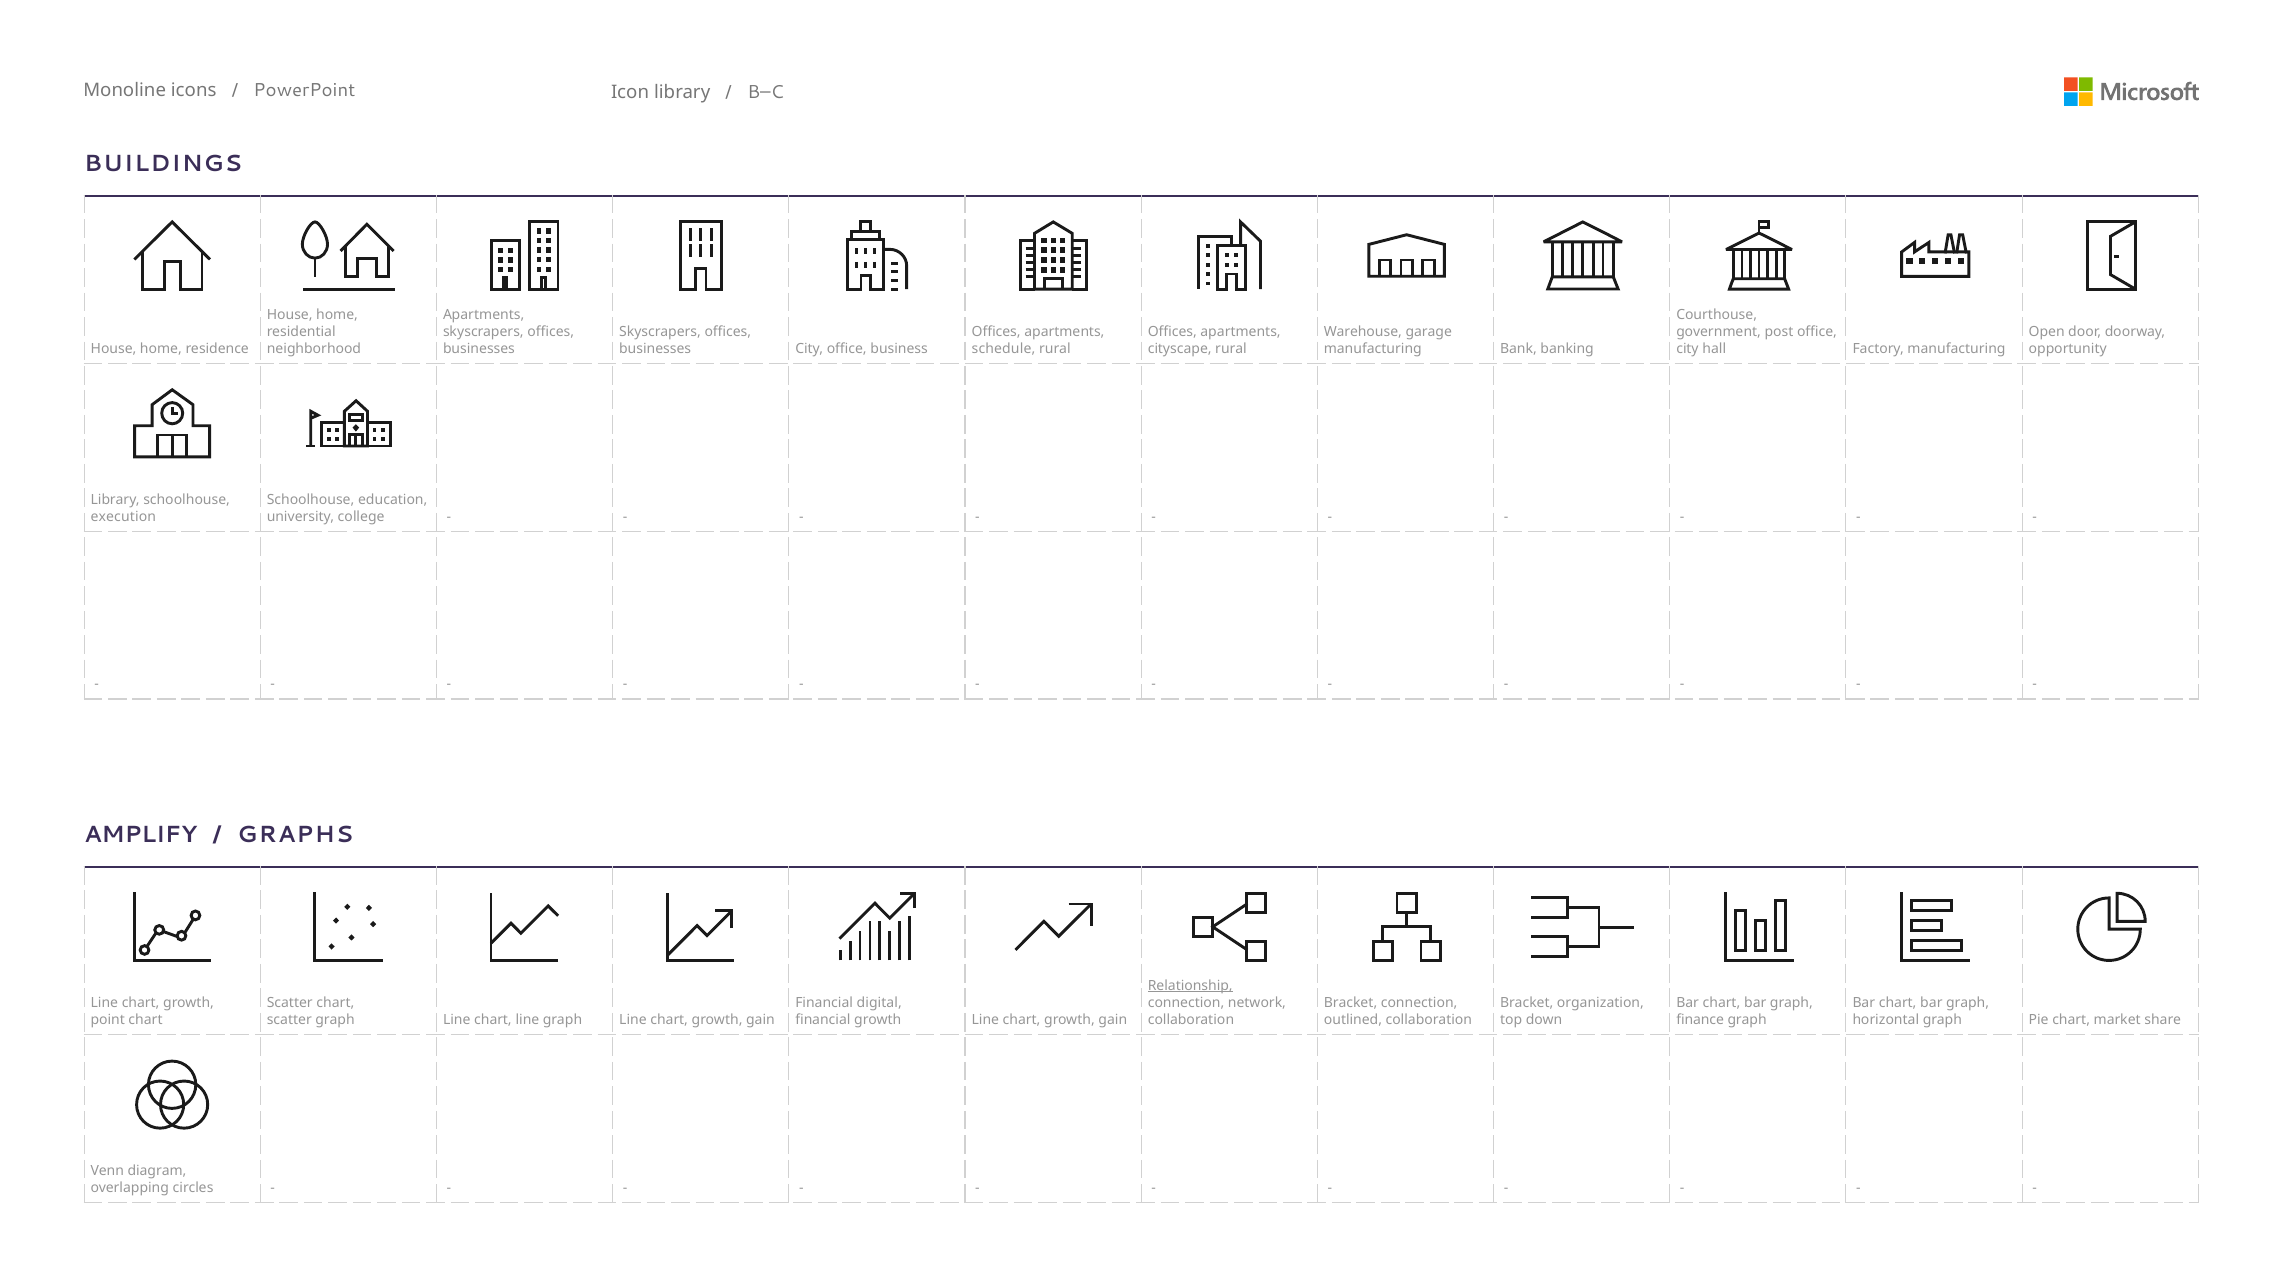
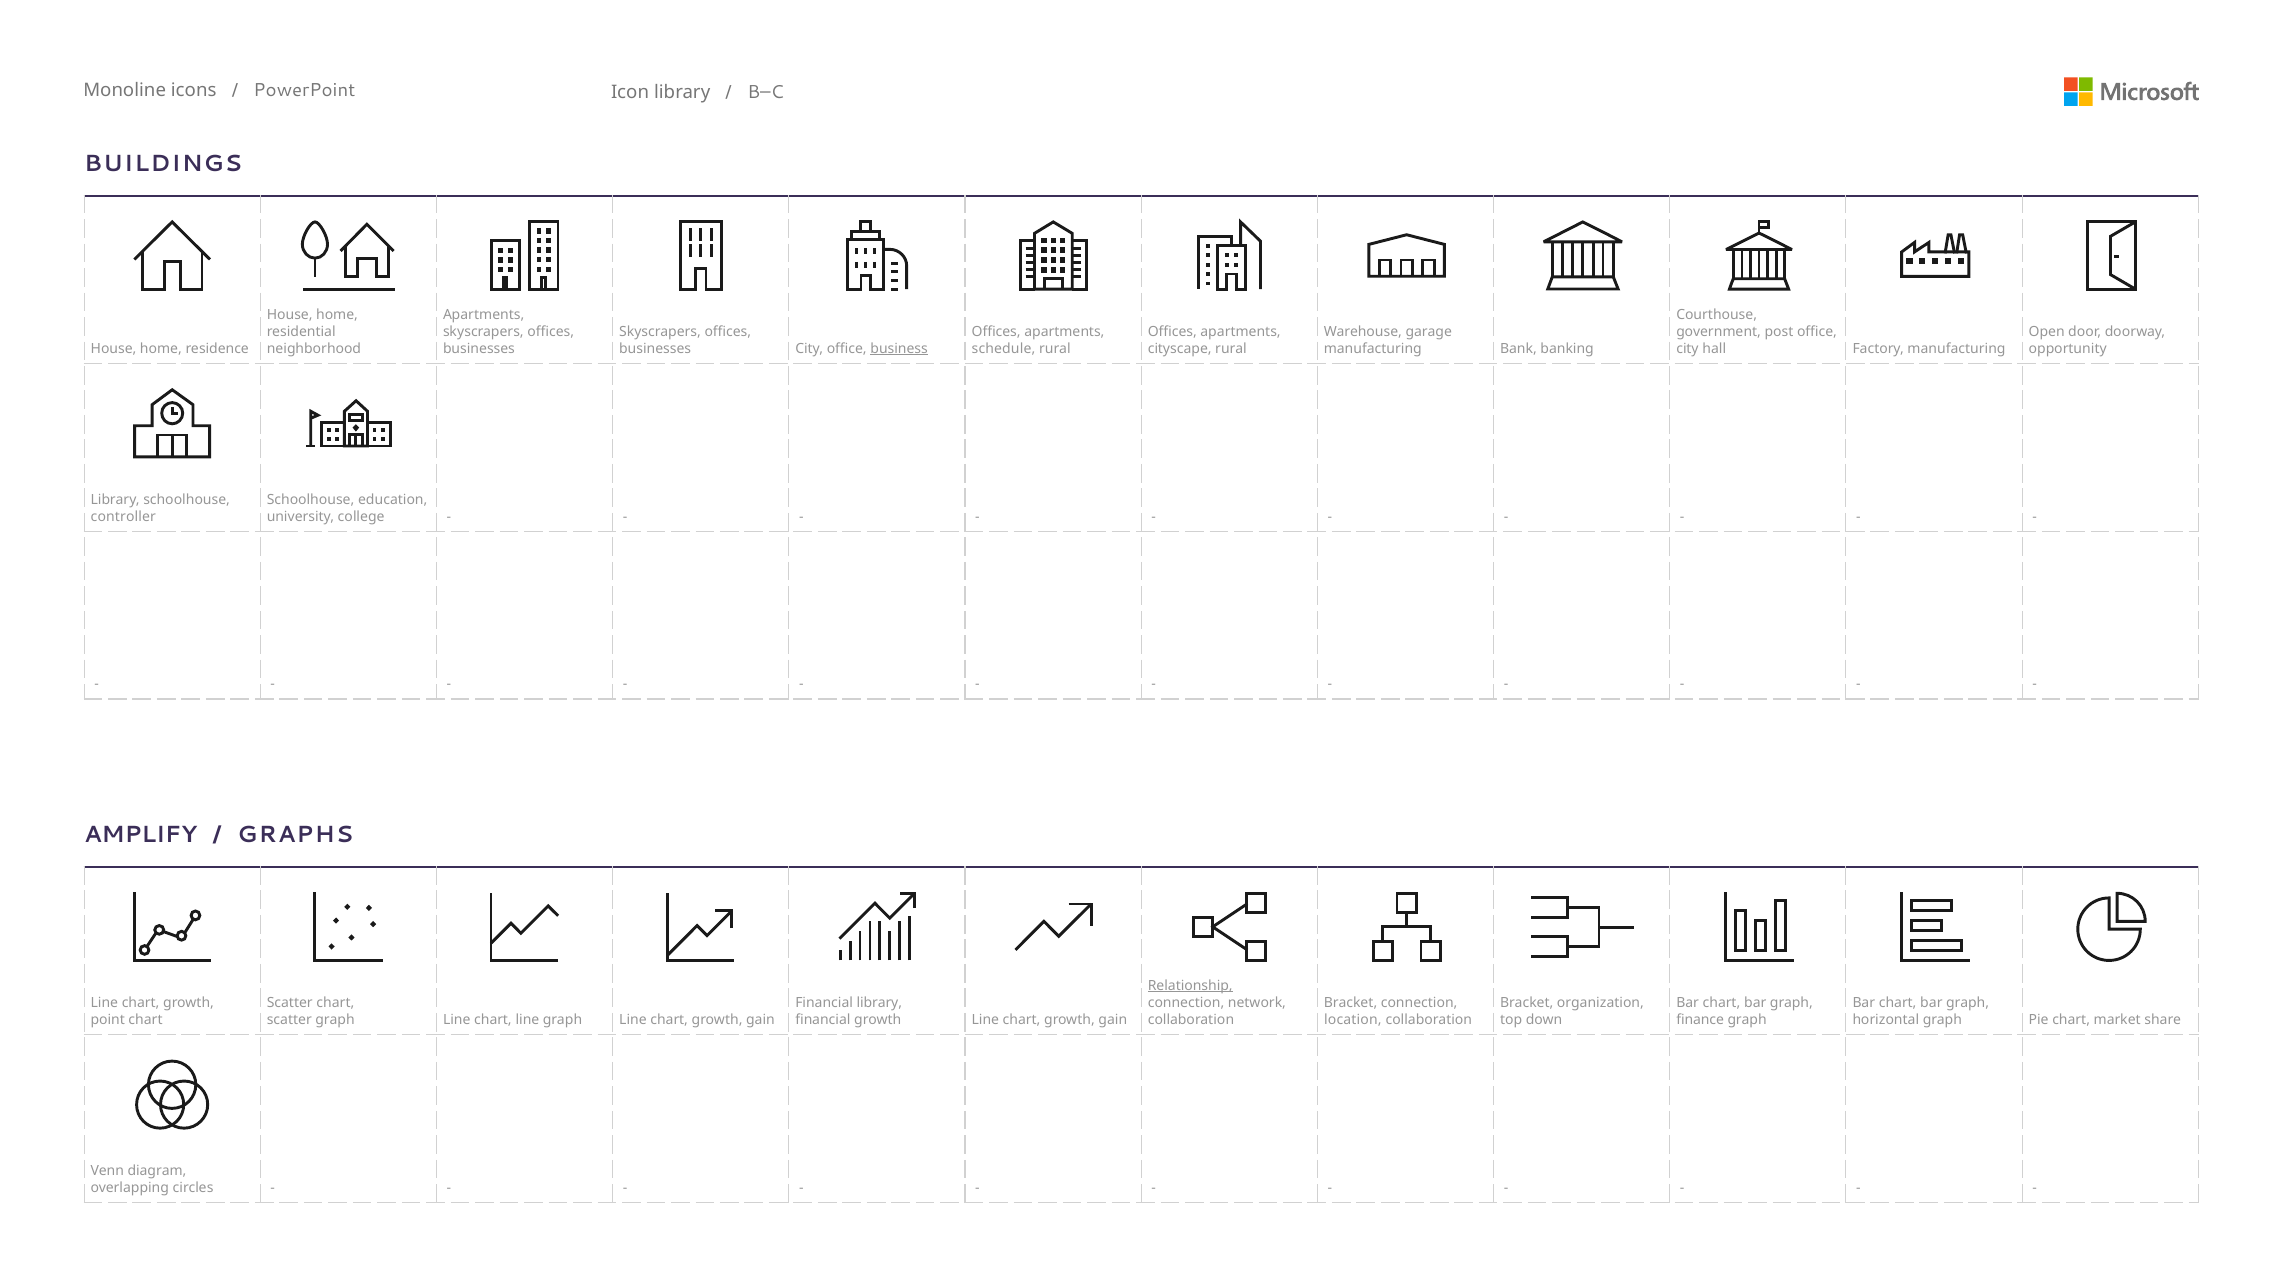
business underline: none -> present
execution: execution -> controller
Financial digital: digital -> library
outlined: outlined -> location
